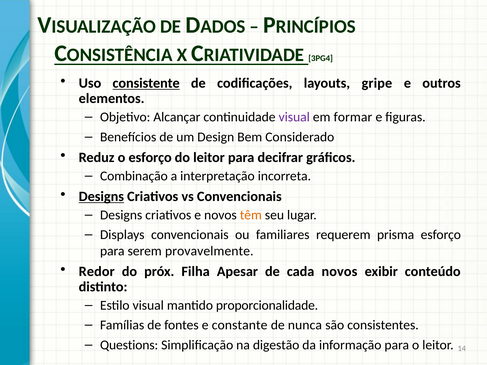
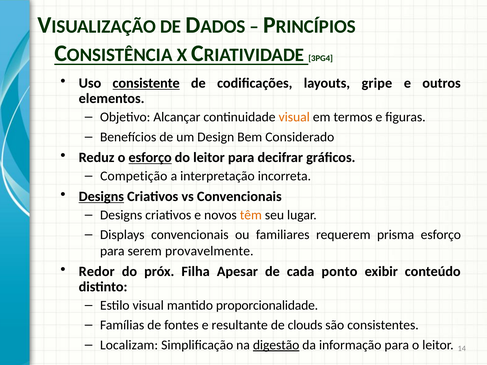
visual at (294, 117) colour: purple -> orange
formar: formar -> termos
esforço at (150, 158) underline: none -> present
Combinação: Combinação -> Competição
cada novos: novos -> ponto
constante: constante -> resultante
nunca: nunca -> clouds
Questions: Questions -> Localizam
digestão underline: none -> present
